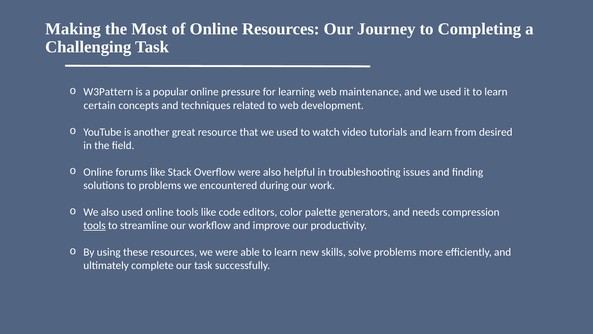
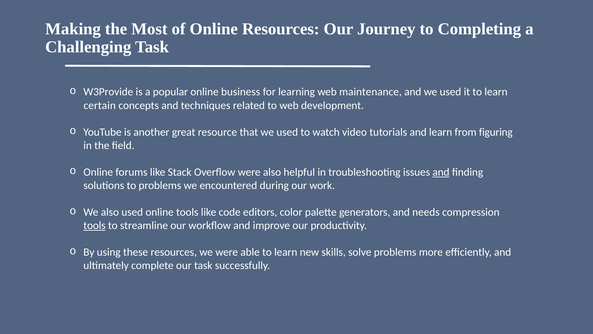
W3Pattern: W3Pattern -> W3Provide
pressure: pressure -> business
desired: desired -> figuring
and at (441, 172) underline: none -> present
